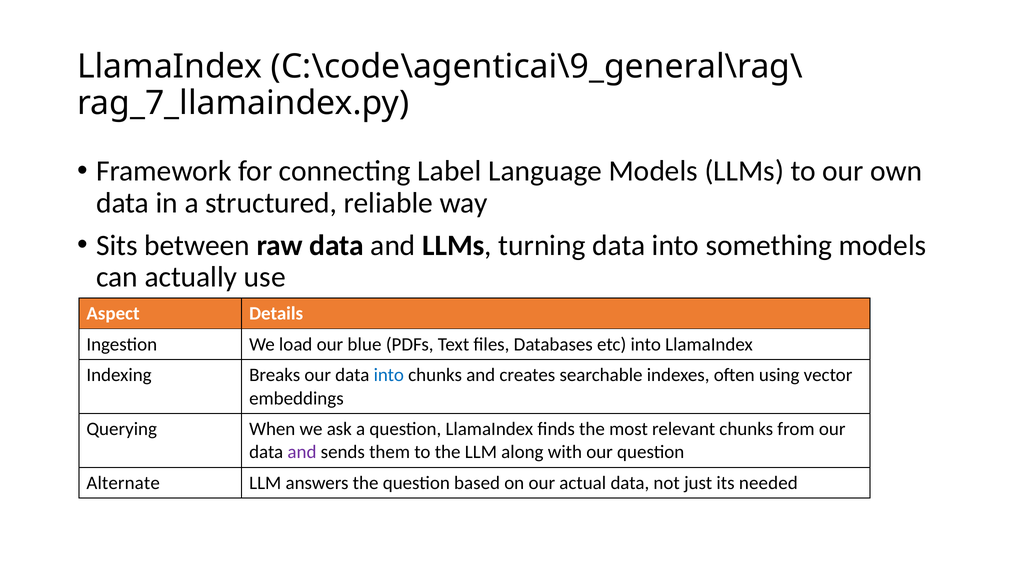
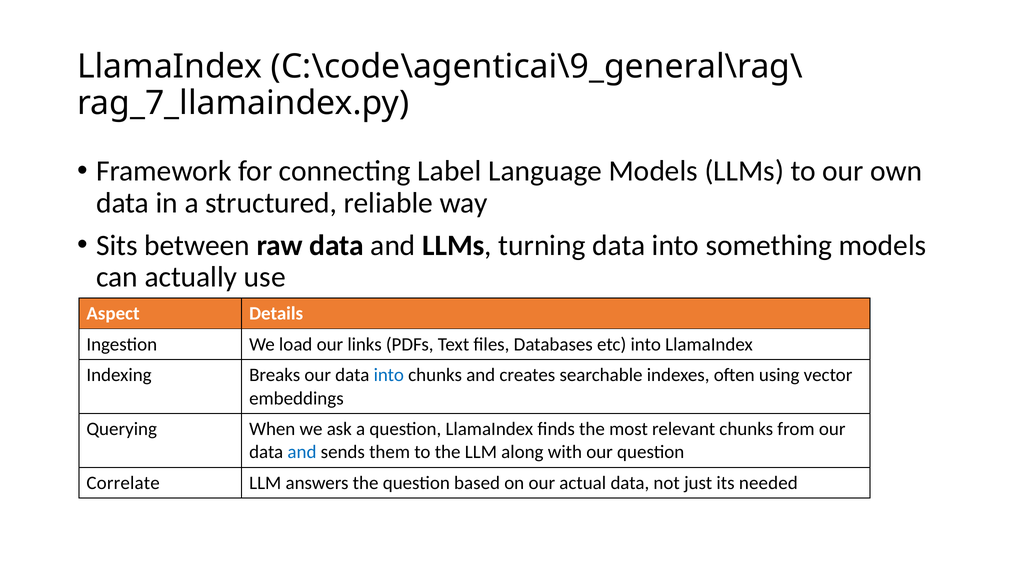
blue: blue -> links
and at (302, 452) colour: purple -> blue
Alternate: Alternate -> Correlate
